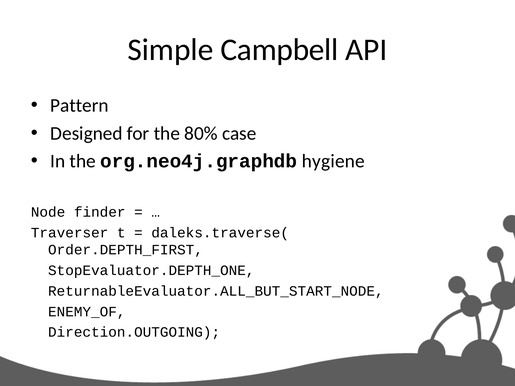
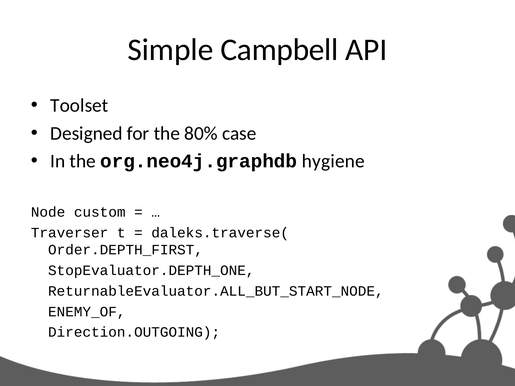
Pattern: Pattern -> Toolset
finder: finder -> custom
